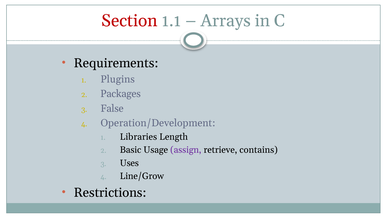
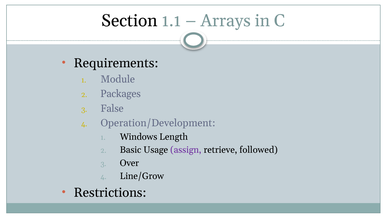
Section colour: red -> black
Plugins: Plugins -> Module
Libraries: Libraries -> Windows
contains: contains -> followed
Uses: Uses -> Over
